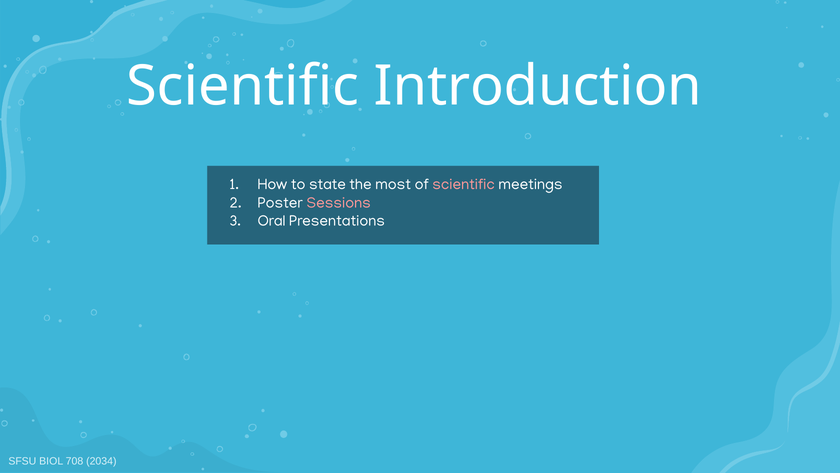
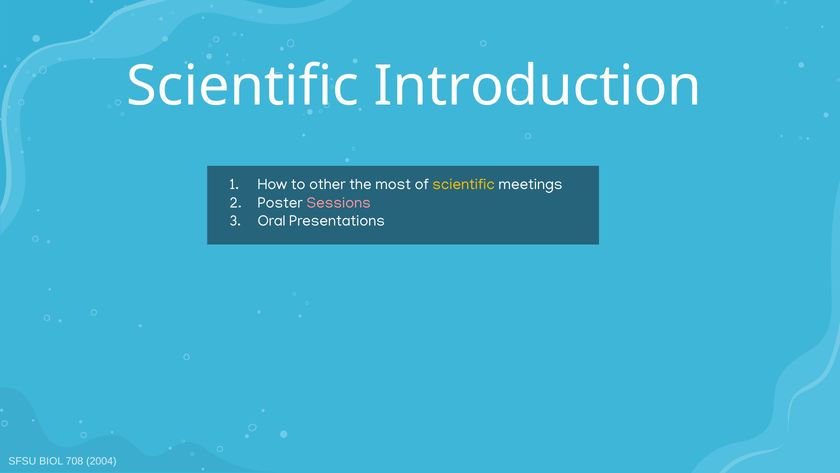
state: state -> other
scientific at (464, 184) colour: pink -> yellow
2034: 2034 -> 2004
